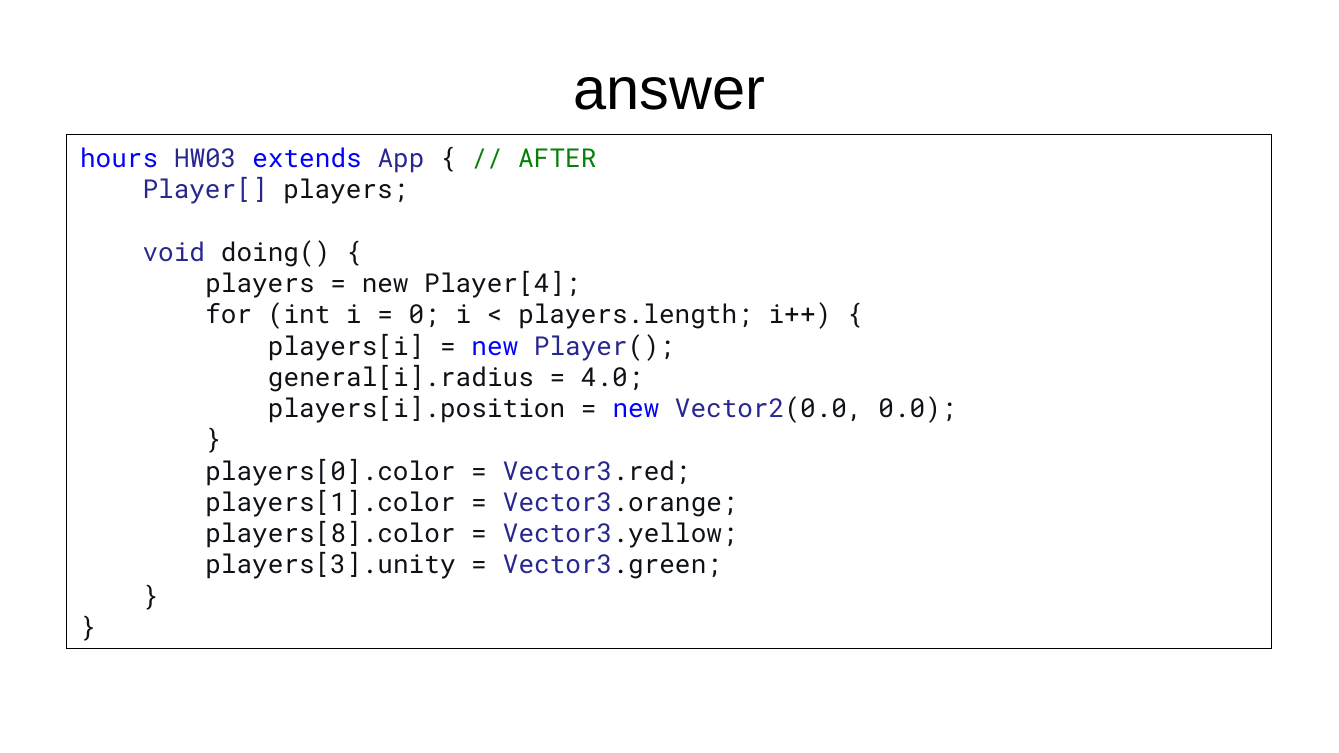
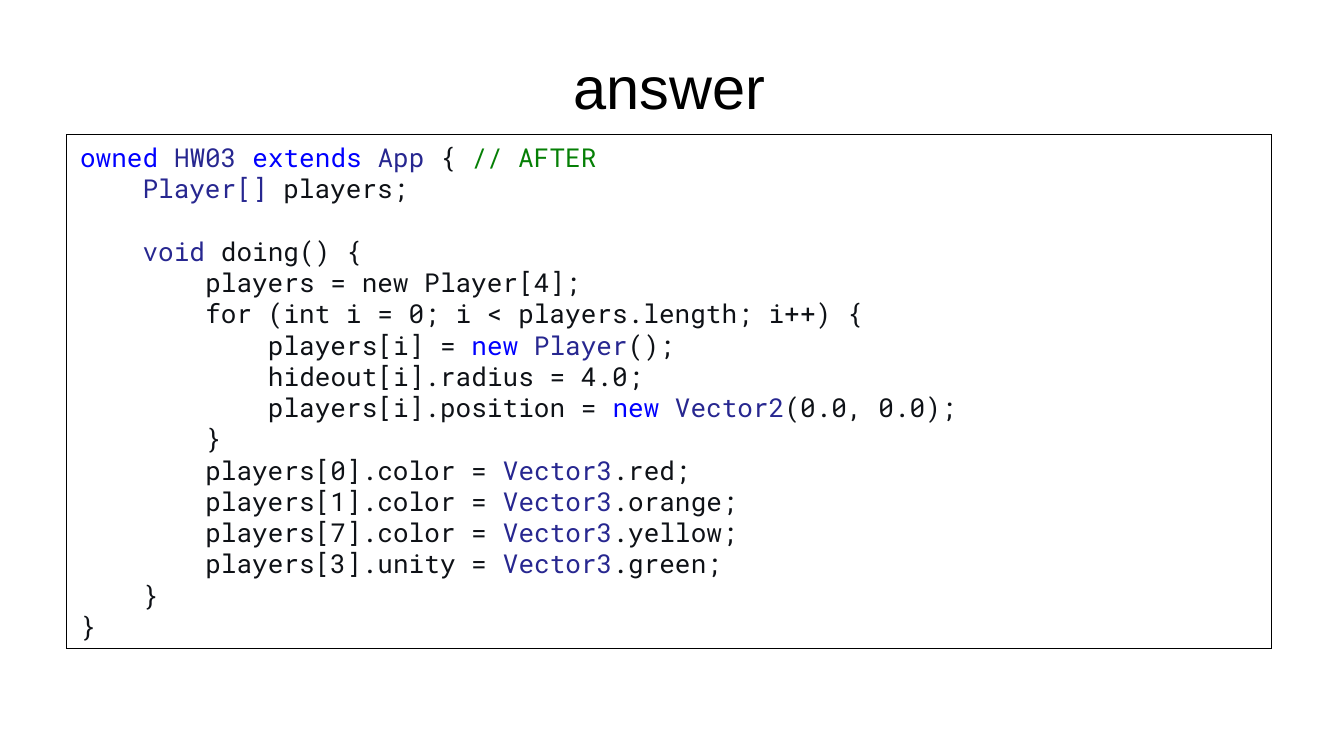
hours: hours -> owned
general[i].radius: general[i].radius -> hideout[i].radius
players[8].color: players[8].color -> players[7].color
